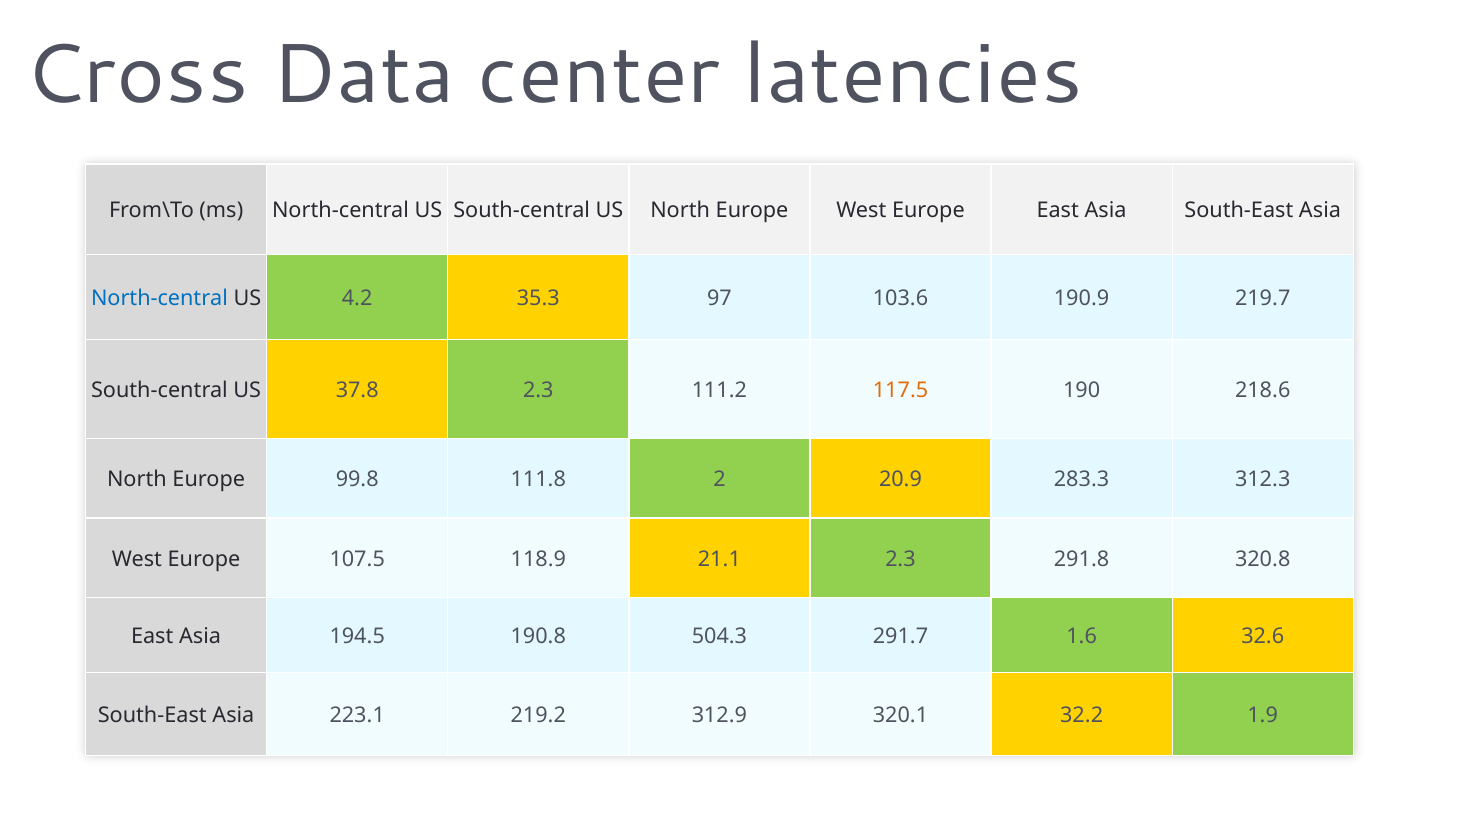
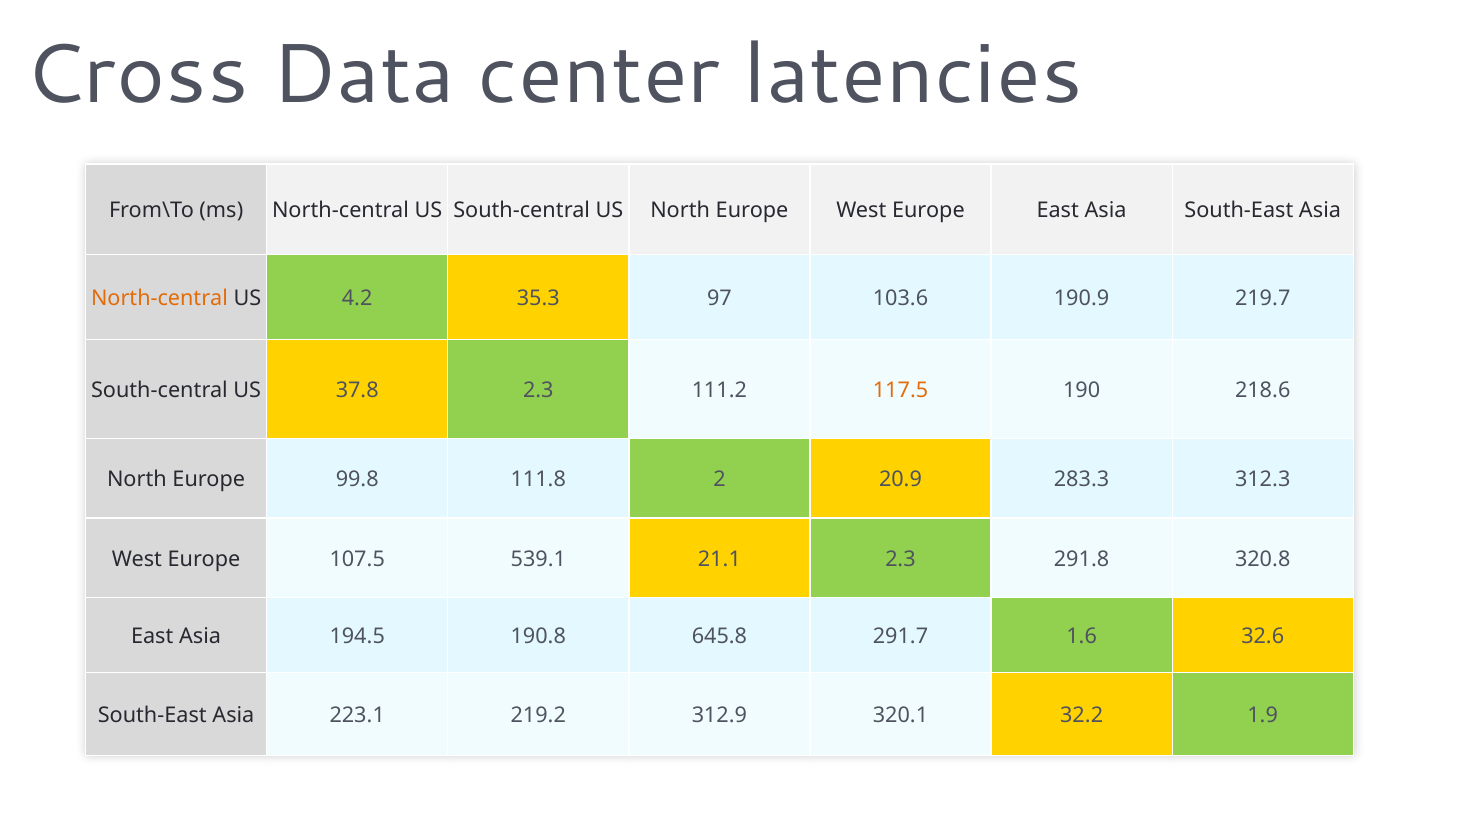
North-central at (159, 298) colour: blue -> orange
118.9: 118.9 -> 539.1
504.3: 504.3 -> 645.8
